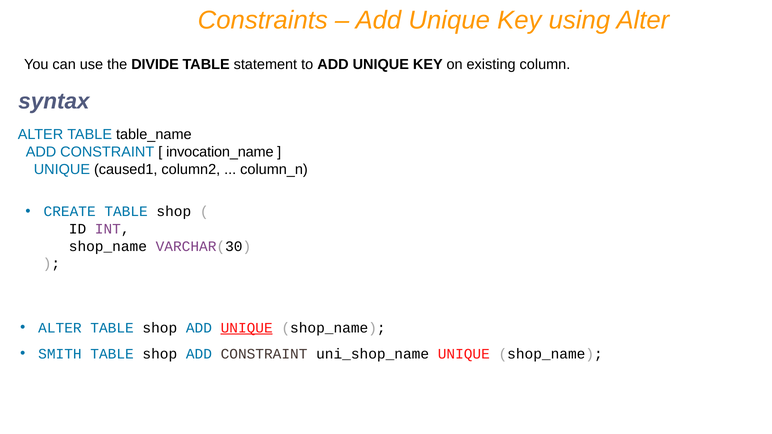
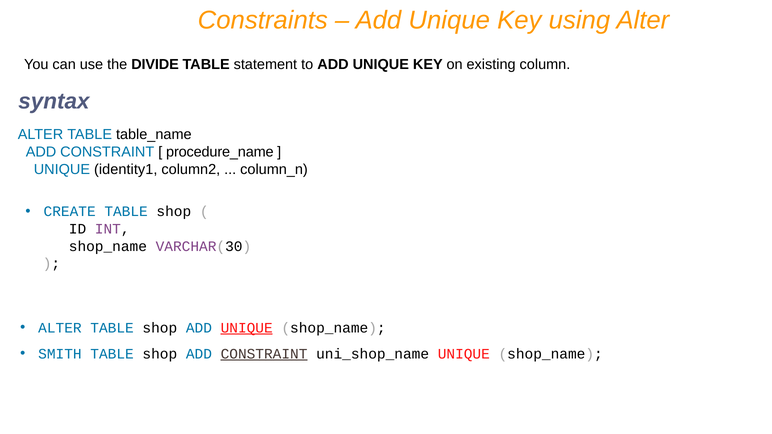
invocation_name: invocation_name -> procedure_name
caused1: caused1 -> identity1
CONSTRAINT at (264, 354) underline: none -> present
